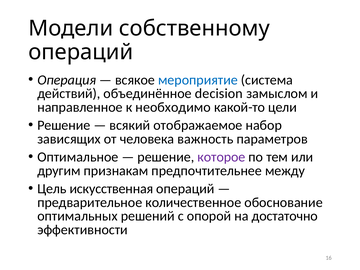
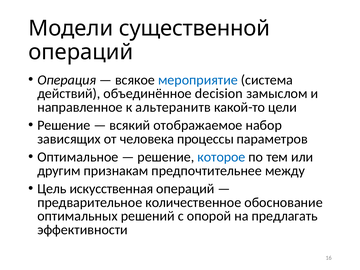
собственному: собственному -> существенной
необходимо: необходимо -> альтеранитв
важность: важность -> процессы
которое colour: purple -> blue
достаточно: достаточно -> предлагать
